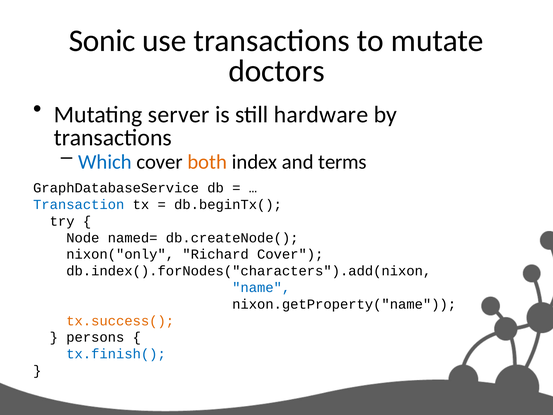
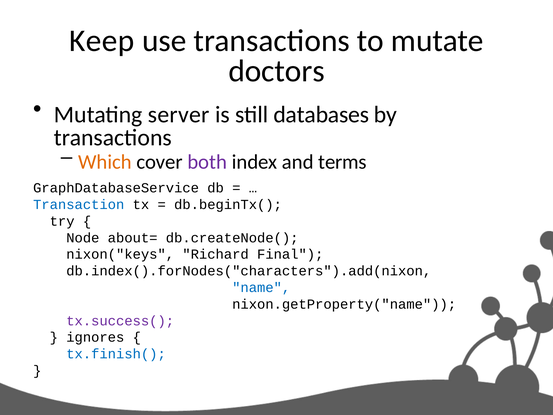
Sonic: Sonic -> Keep
hardware: hardware -> databases
Which colour: blue -> orange
both colour: orange -> purple
named=: named= -> about=
nixon("only: nixon("only -> nixon("keys
Richard Cover: Cover -> Final
tx.success( colour: orange -> purple
persons: persons -> ignores
